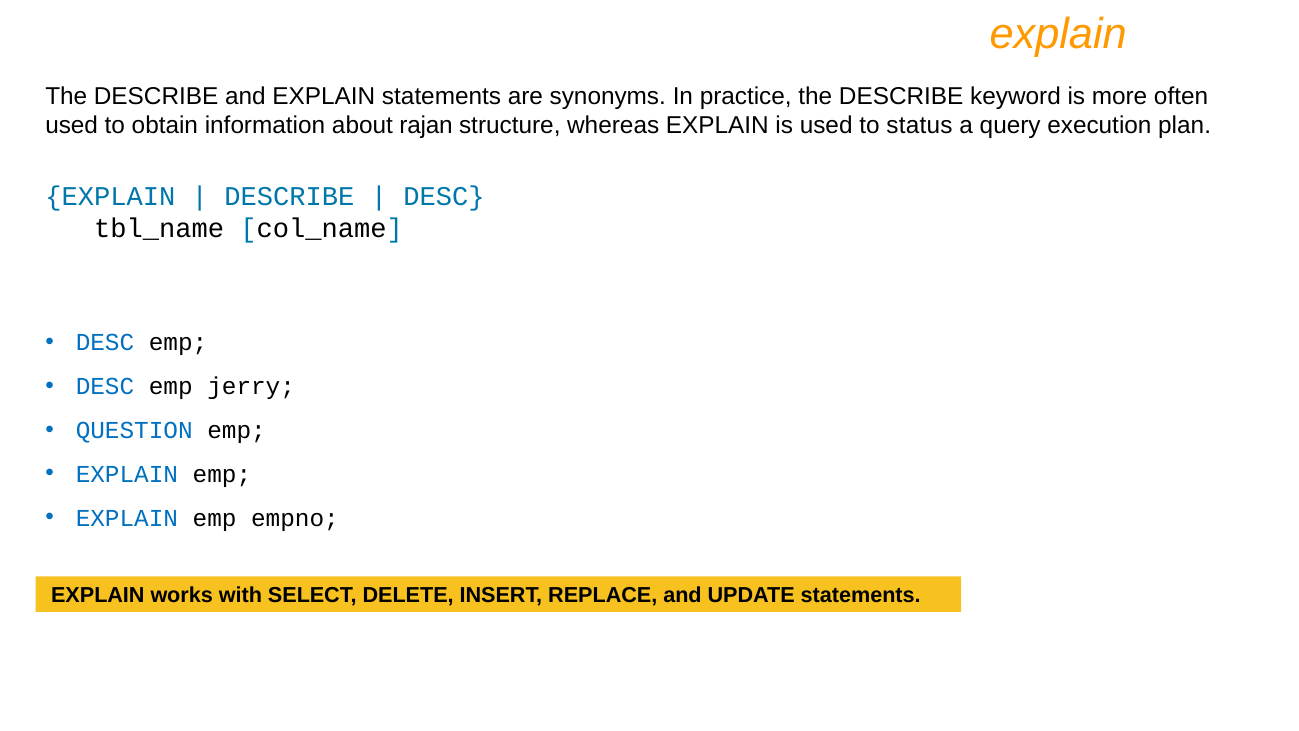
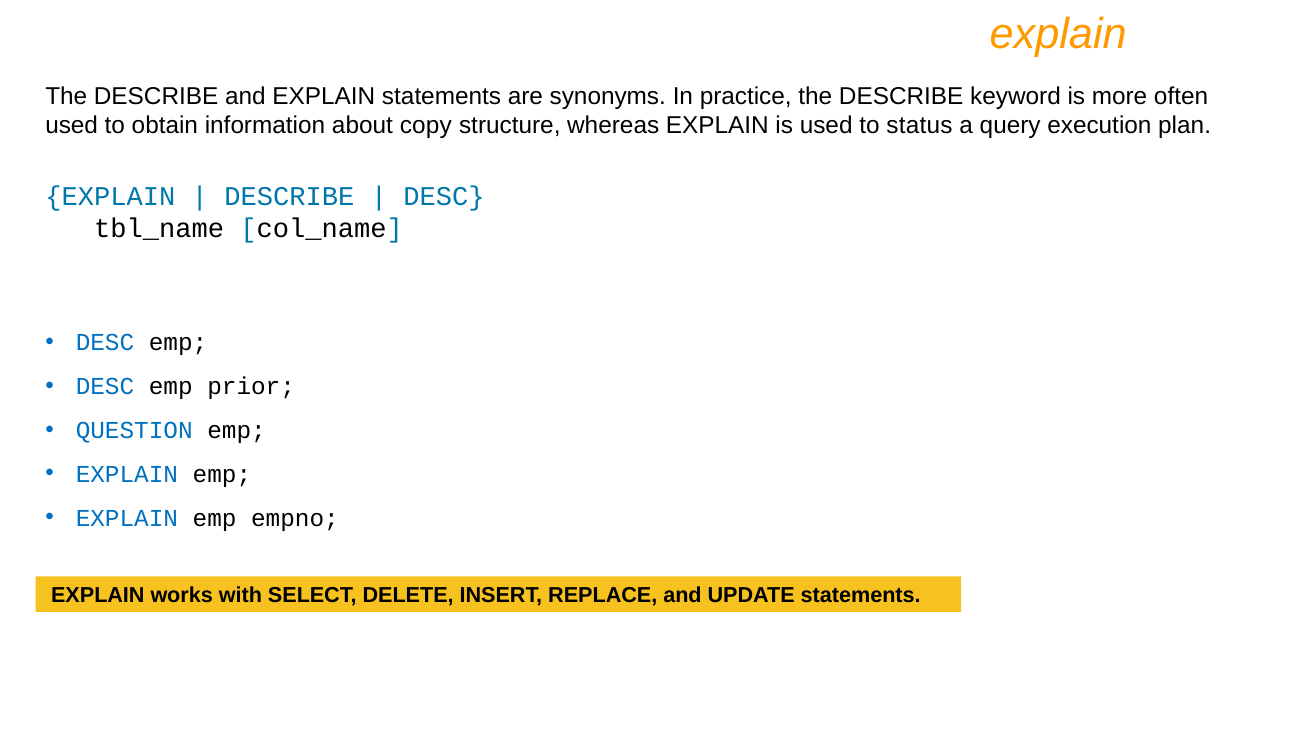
rajan: rajan -> copy
jerry: jerry -> prior
